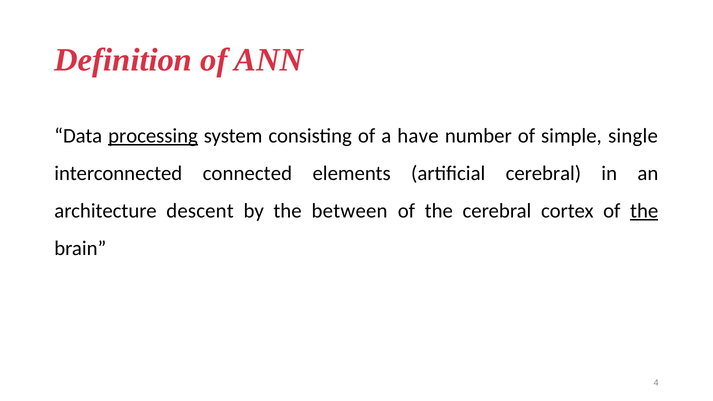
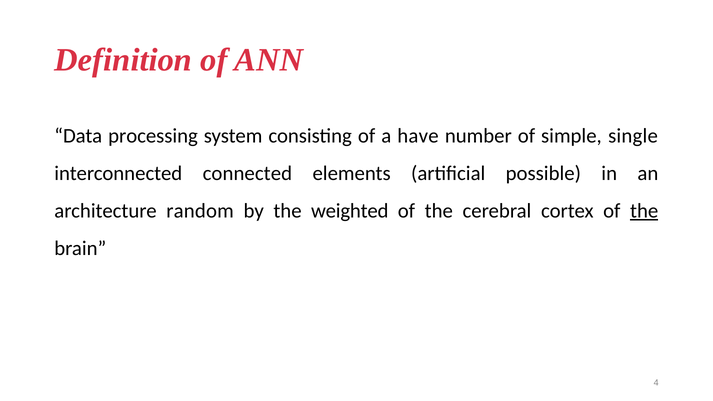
processing underline: present -> none
artificial cerebral: cerebral -> possible
descent: descent -> random
between: between -> weighted
